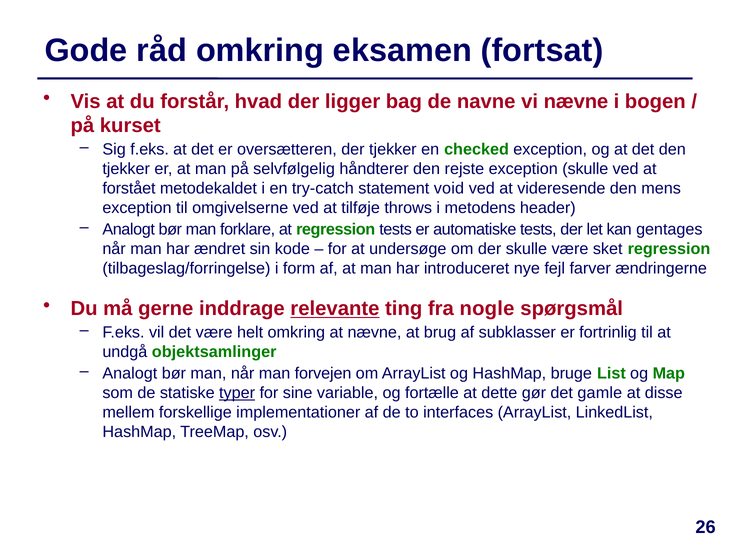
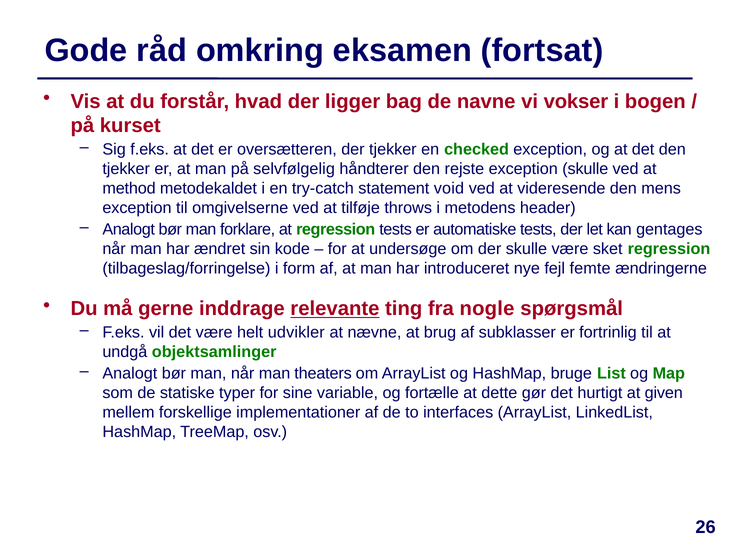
vi nævne: nævne -> vokser
forstået: forstået -> method
farver: farver -> femte
helt omkring: omkring -> udvikler
forvejen: forvejen -> theaters
typer underline: present -> none
gamle: gamle -> hurtigt
disse: disse -> given
